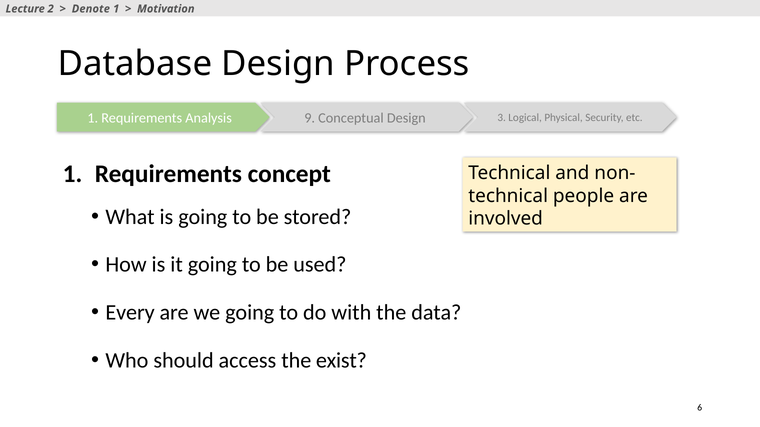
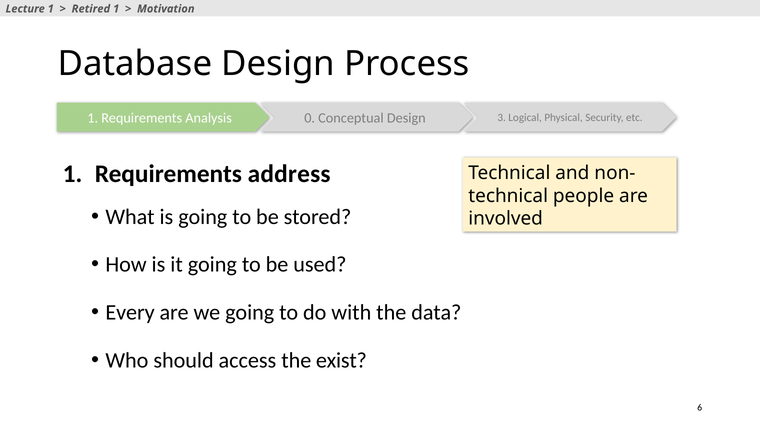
Lecture 2: 2 -> 1
Denote: Denote -> Retired
9: 9 -> 0
concept: concept -> address
